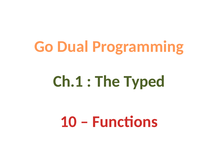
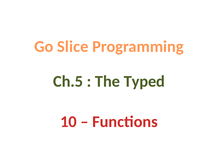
Dual: Dual -> Slice
Ch.1: Ch.1 -> Ch.5
